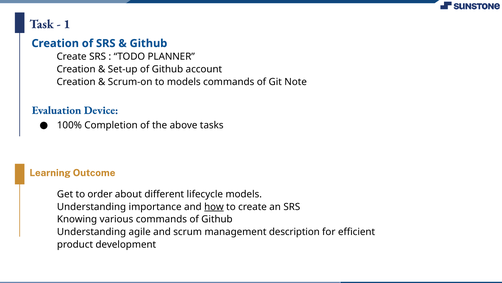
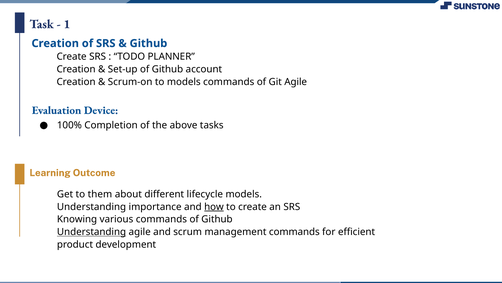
Git Note: Note -> Agile
order: order -> them
Understanding at (92, 231) underline: none -> present
management description: description -> commands
